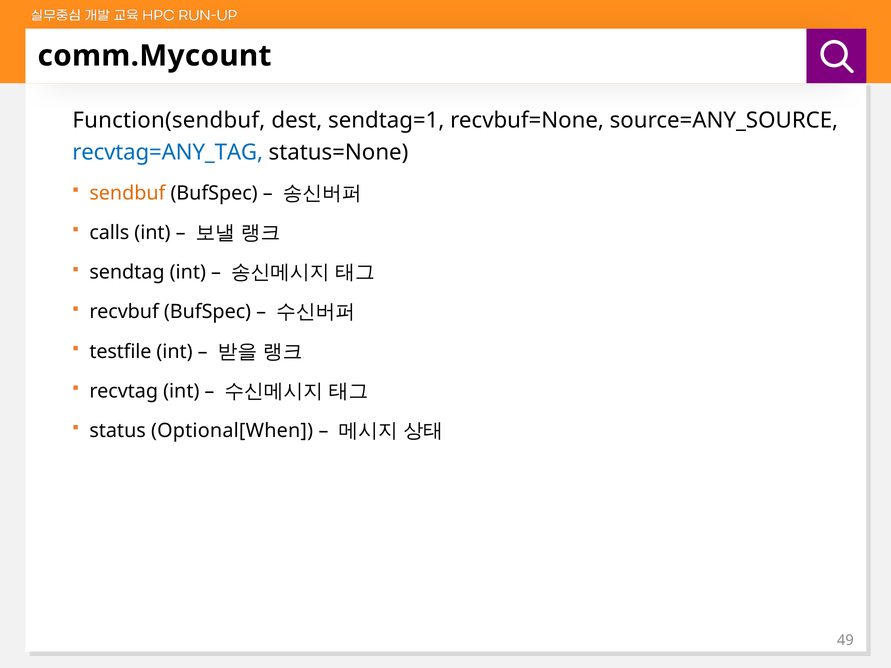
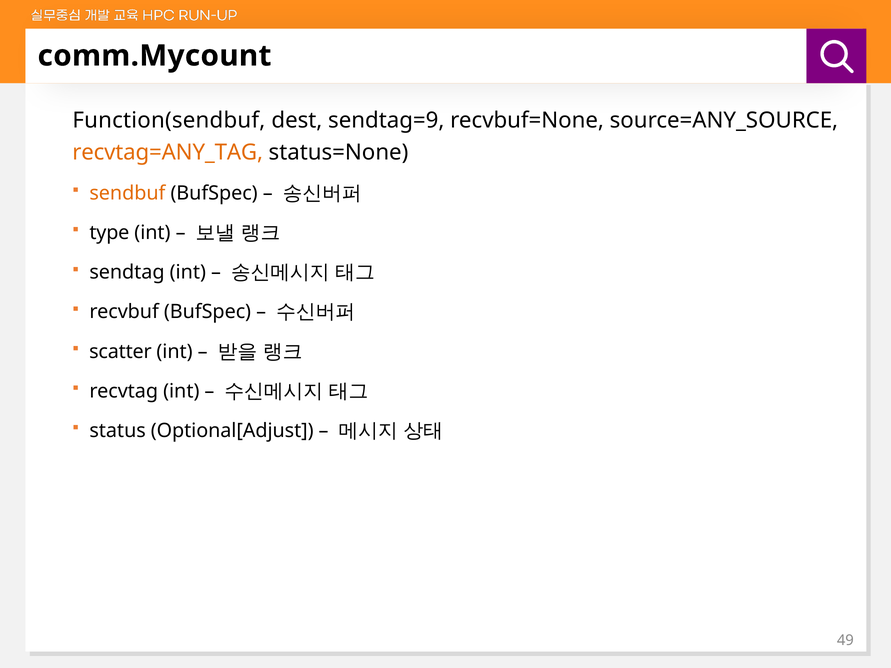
sendtag=1: sendtag=1 -> sendtag=9
recvtag=ANY_TAG colour: blue -> orange
calls: calls -> type
testfile: testfile -> scatter
Optional[When: Optional[When -> Optional[Adjust
